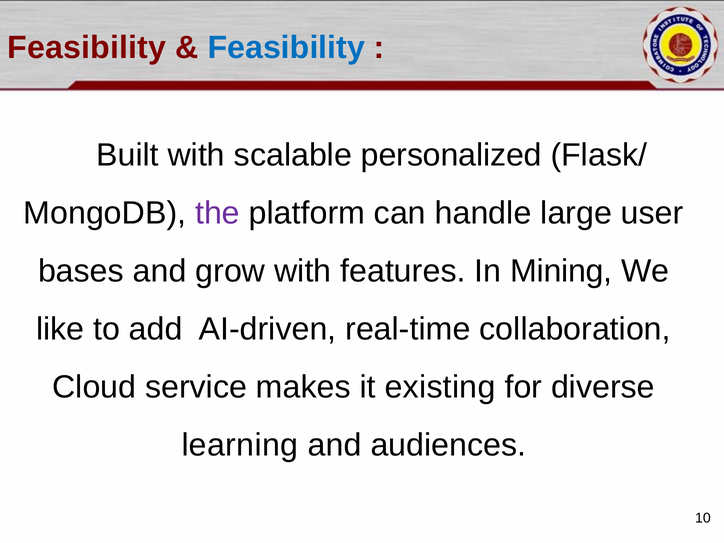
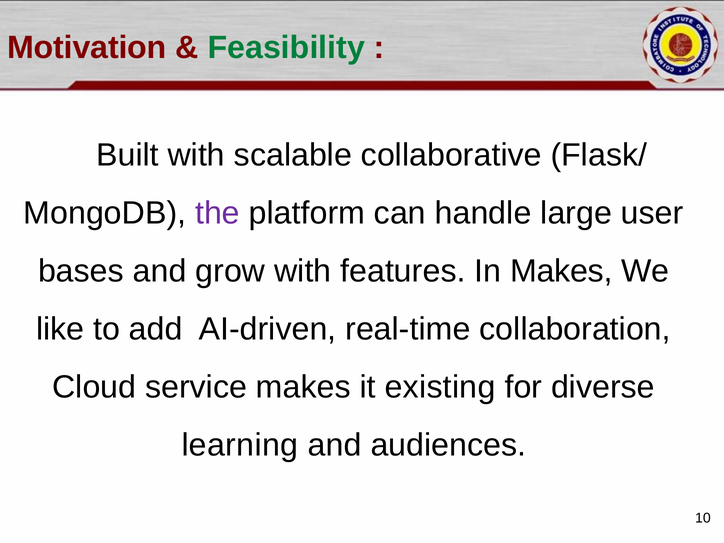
Feasibility at (87, 47): Feasibility -> Motivation
Feasibility at (286, 47) colour: blue -> green
personalized: personalized -> collaborative
In Mining: Mining -> Makes
